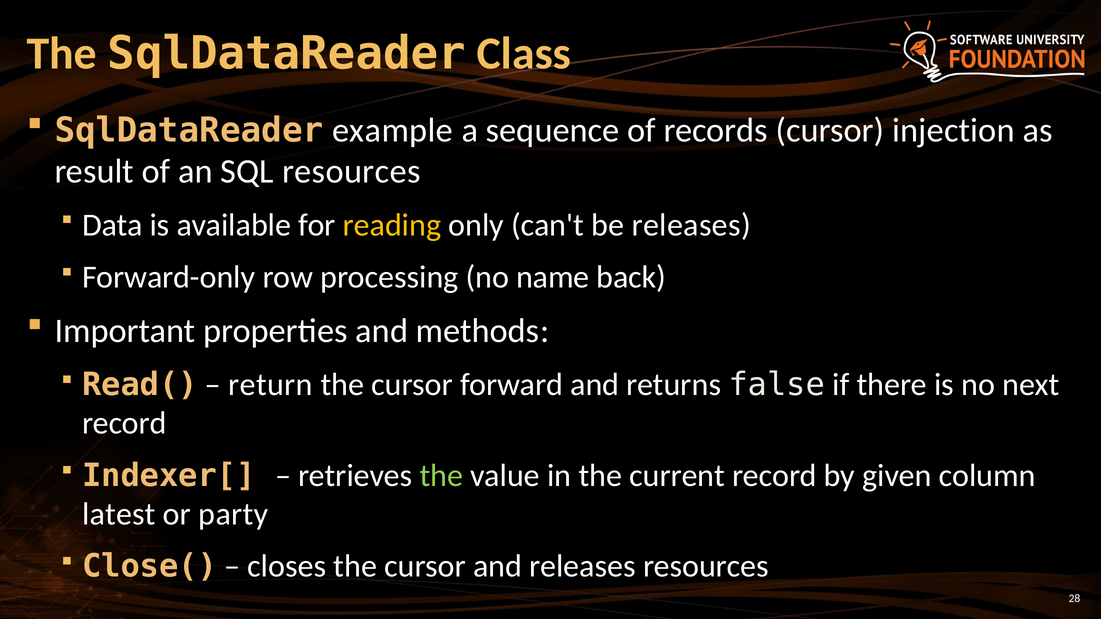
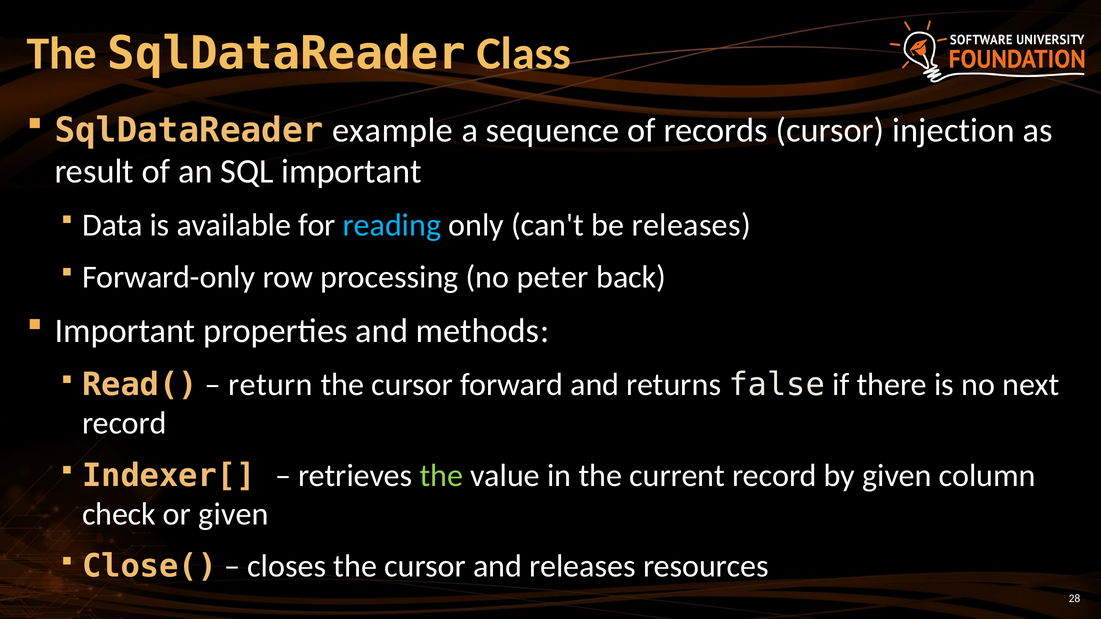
SQL resources: resources -> important
reading colour: yellow -> light blue
name: name -> peter
latest: latest -> check
or party: party -> given
